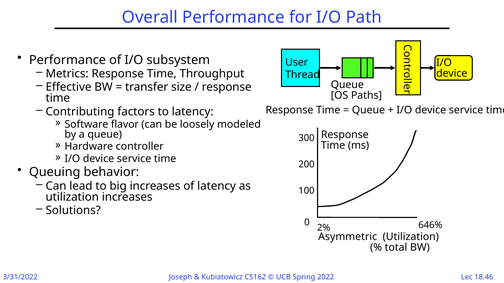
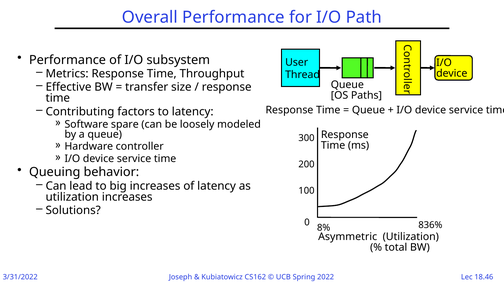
flavor: flavor -> spare
646%: 646% -> 836%
2%: 2% -> 8%
